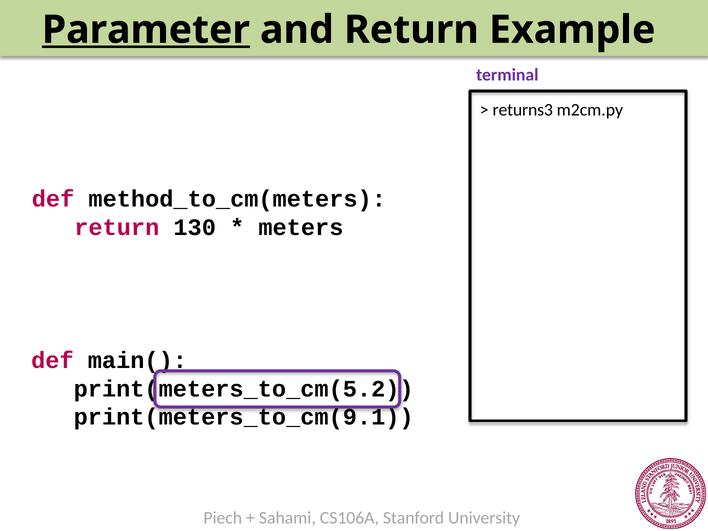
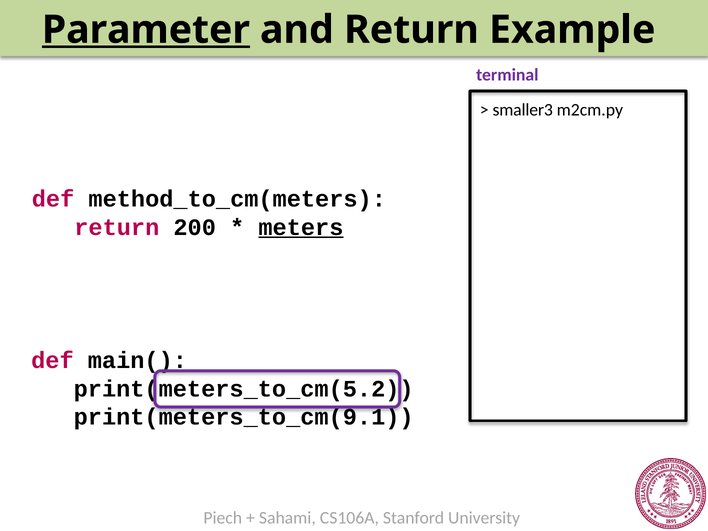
returns3: returns3 -> smaller3
130: 130 -> 200
meters underline: none -> present
